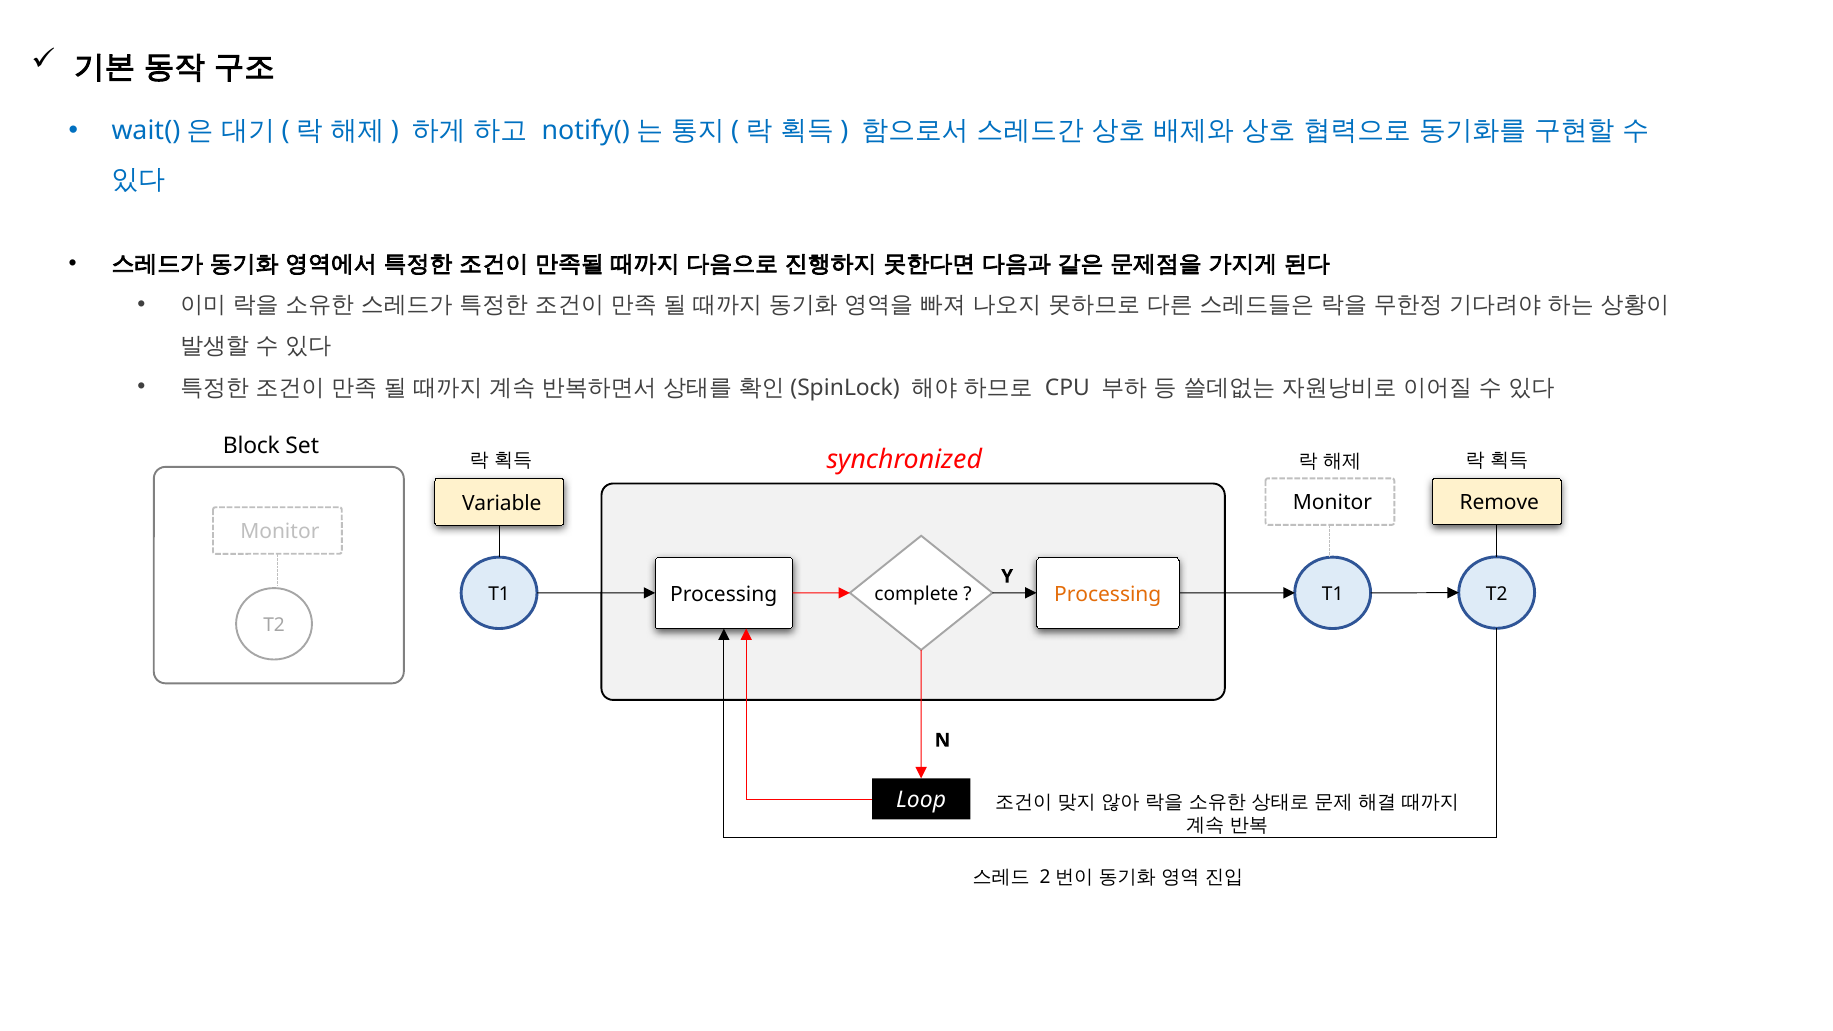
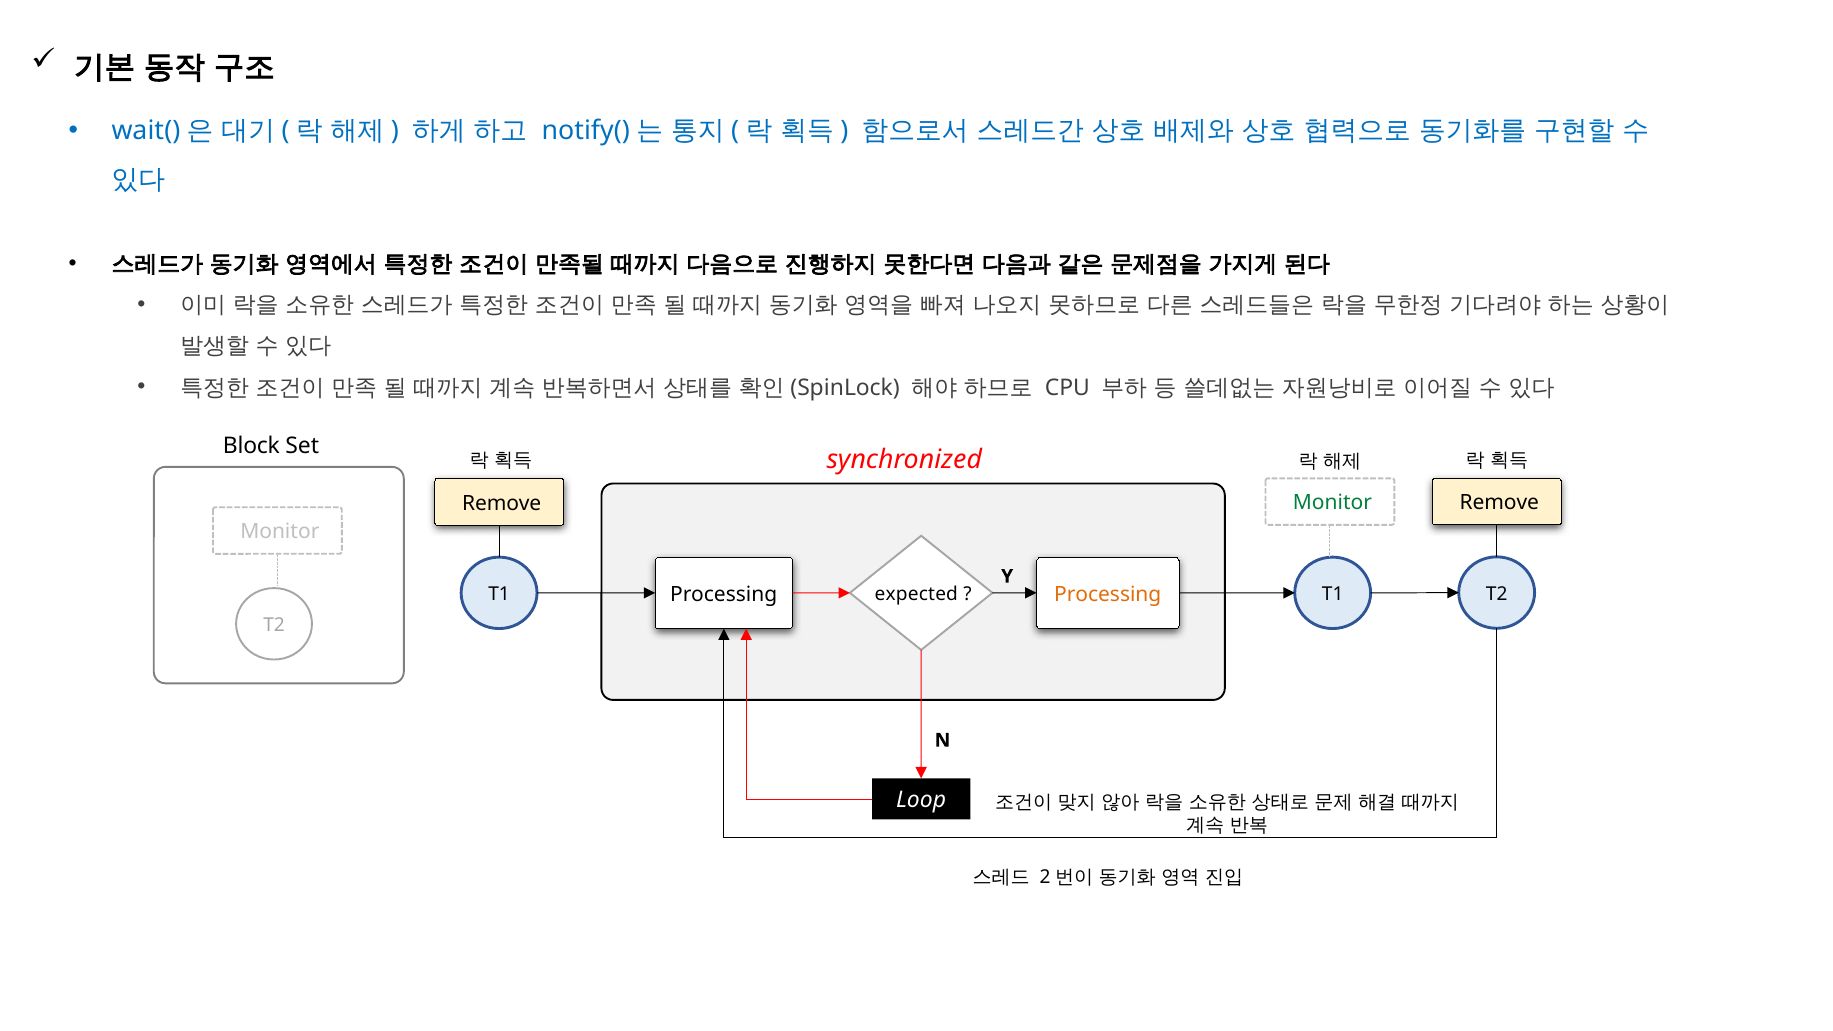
Monitor at (1332, 503) colour: black -> green
Variable at (502, 503): Variable -> Remove
complete: complete -> expected
